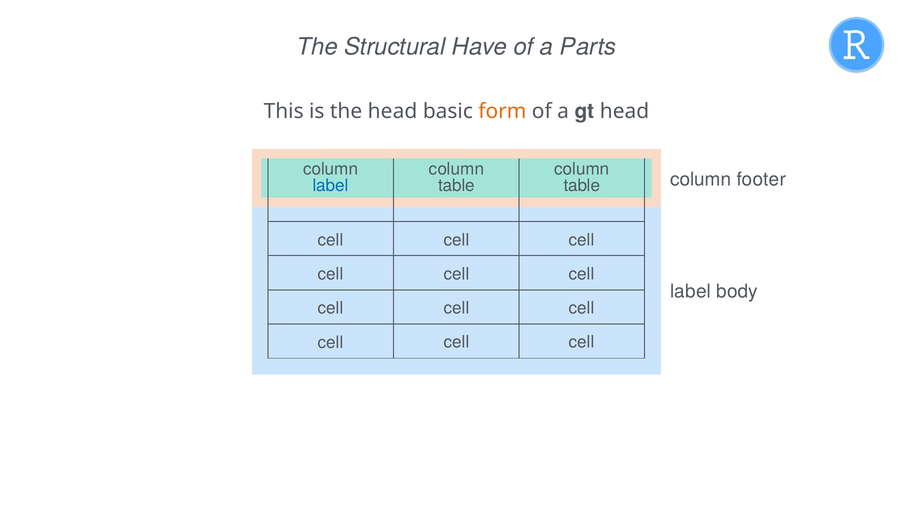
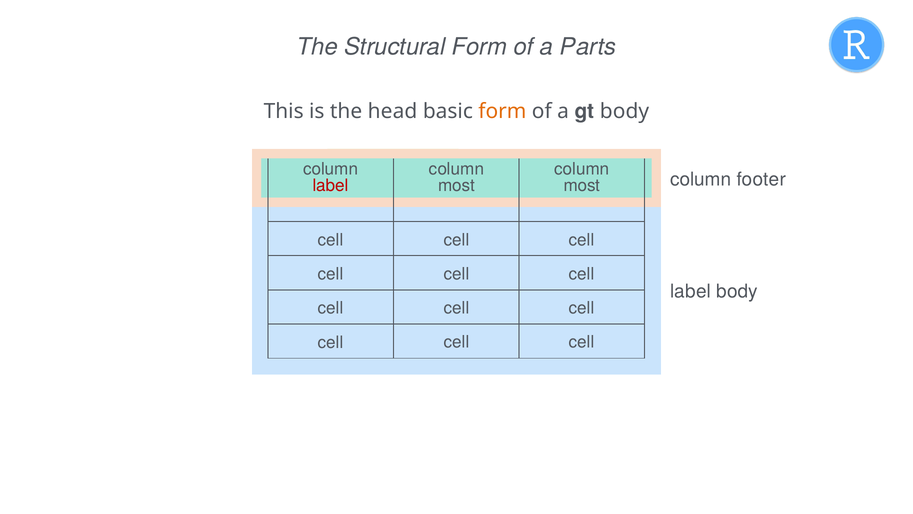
Structural Have: Have -> Form
gt head: head -> body
label at (331, 185) colour: blue -> red
table at (457, 185): table -> most
table at (582, 185): table -> most
